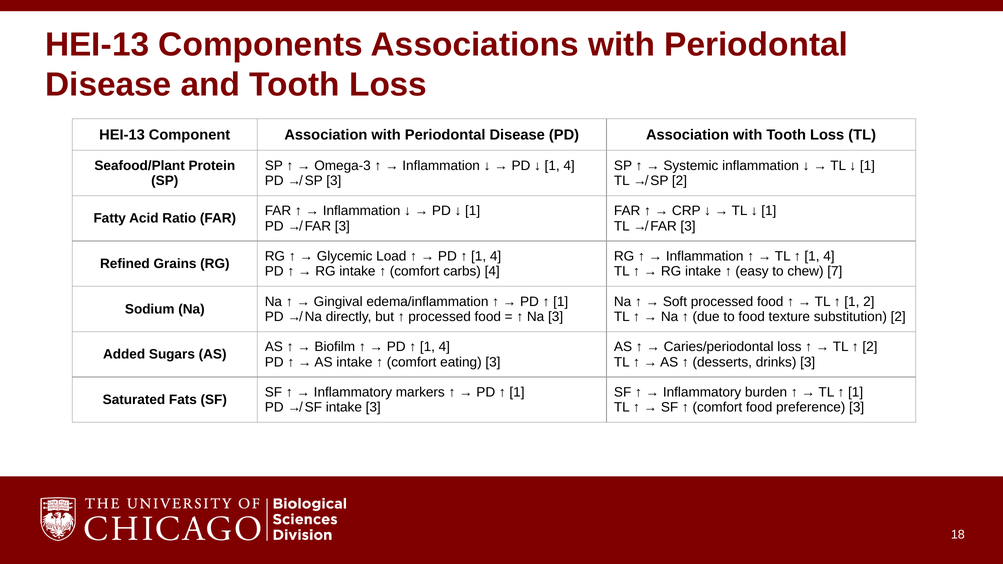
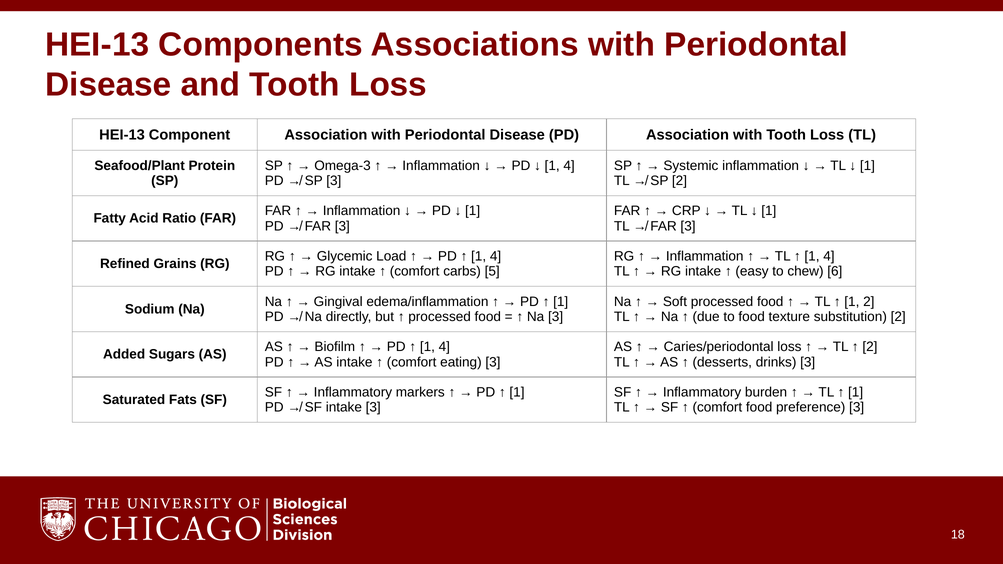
carbs 4: 4 -> 5
7: 7 -> 6
